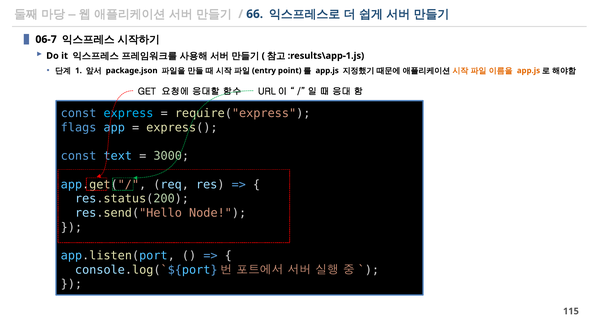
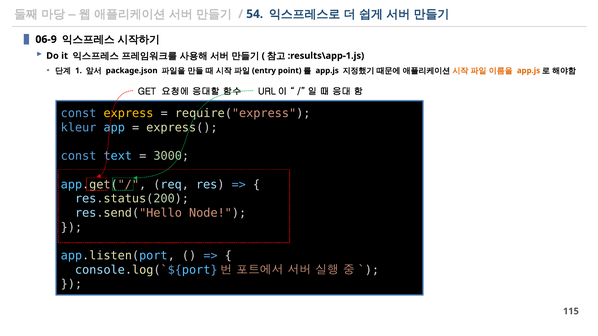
66: 66 -> 54
06-7: 06-7 -> 06-9
express colour: light blue -> yellow
flags: flags -> kleur
